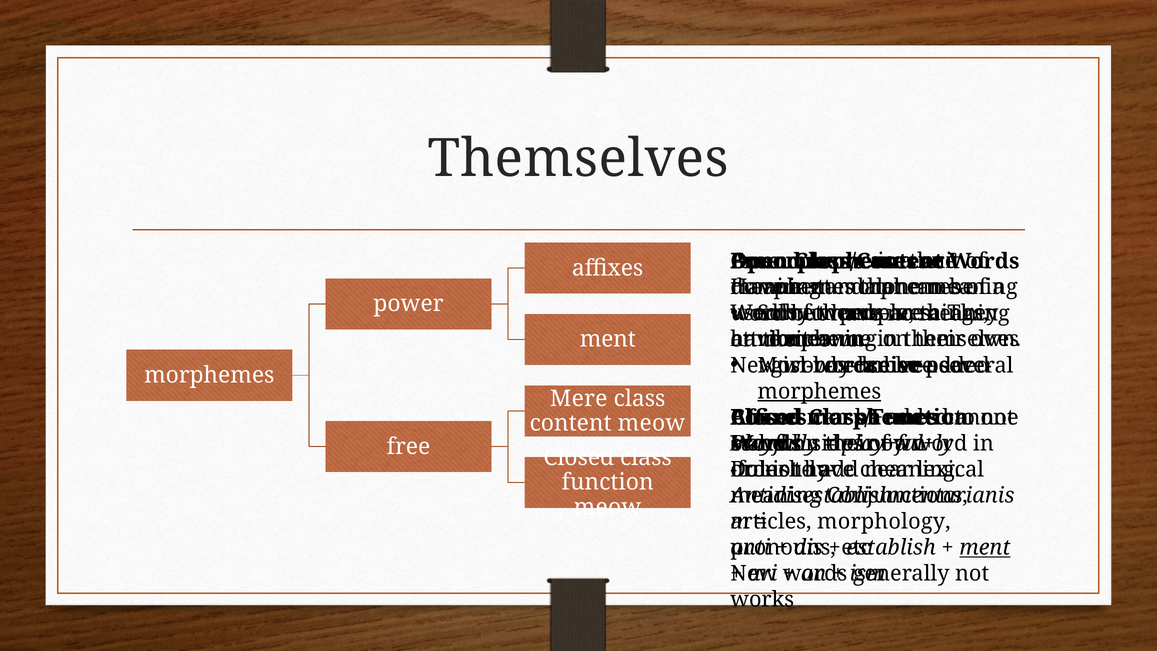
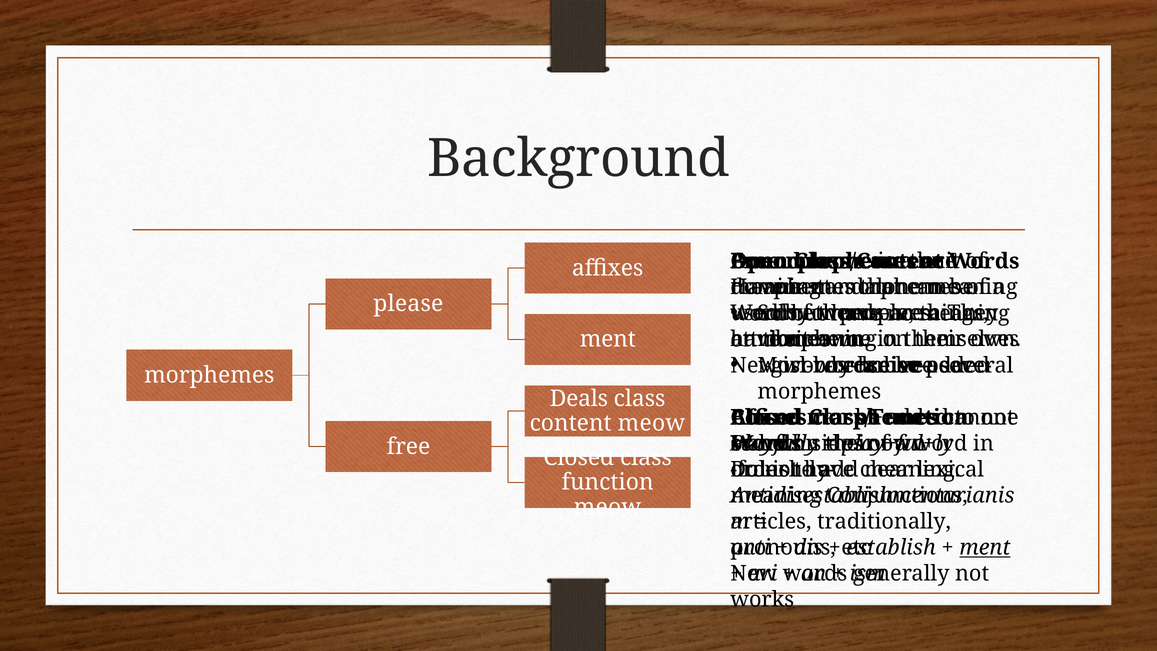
Themselves at (578, 159): Themselves -> Background
power: power -> please
morphemes at (819, 391) underline: present -> none
Mere: Mere -> Deals
morphology: morphology -> traditionally
